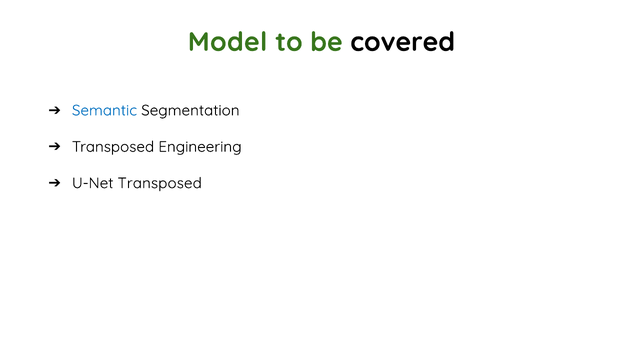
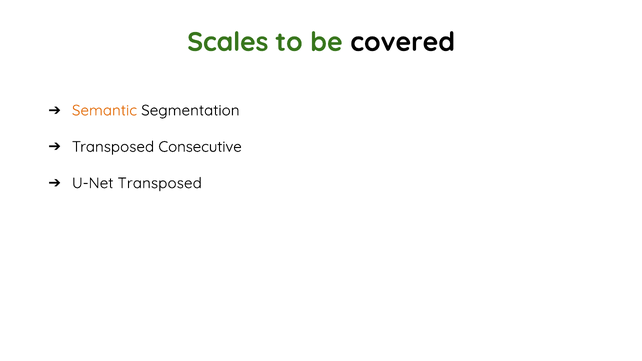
Model: Model -> Scales
Semantic colour: blue -> orange
Engineering: Engineering -> Consecutive
